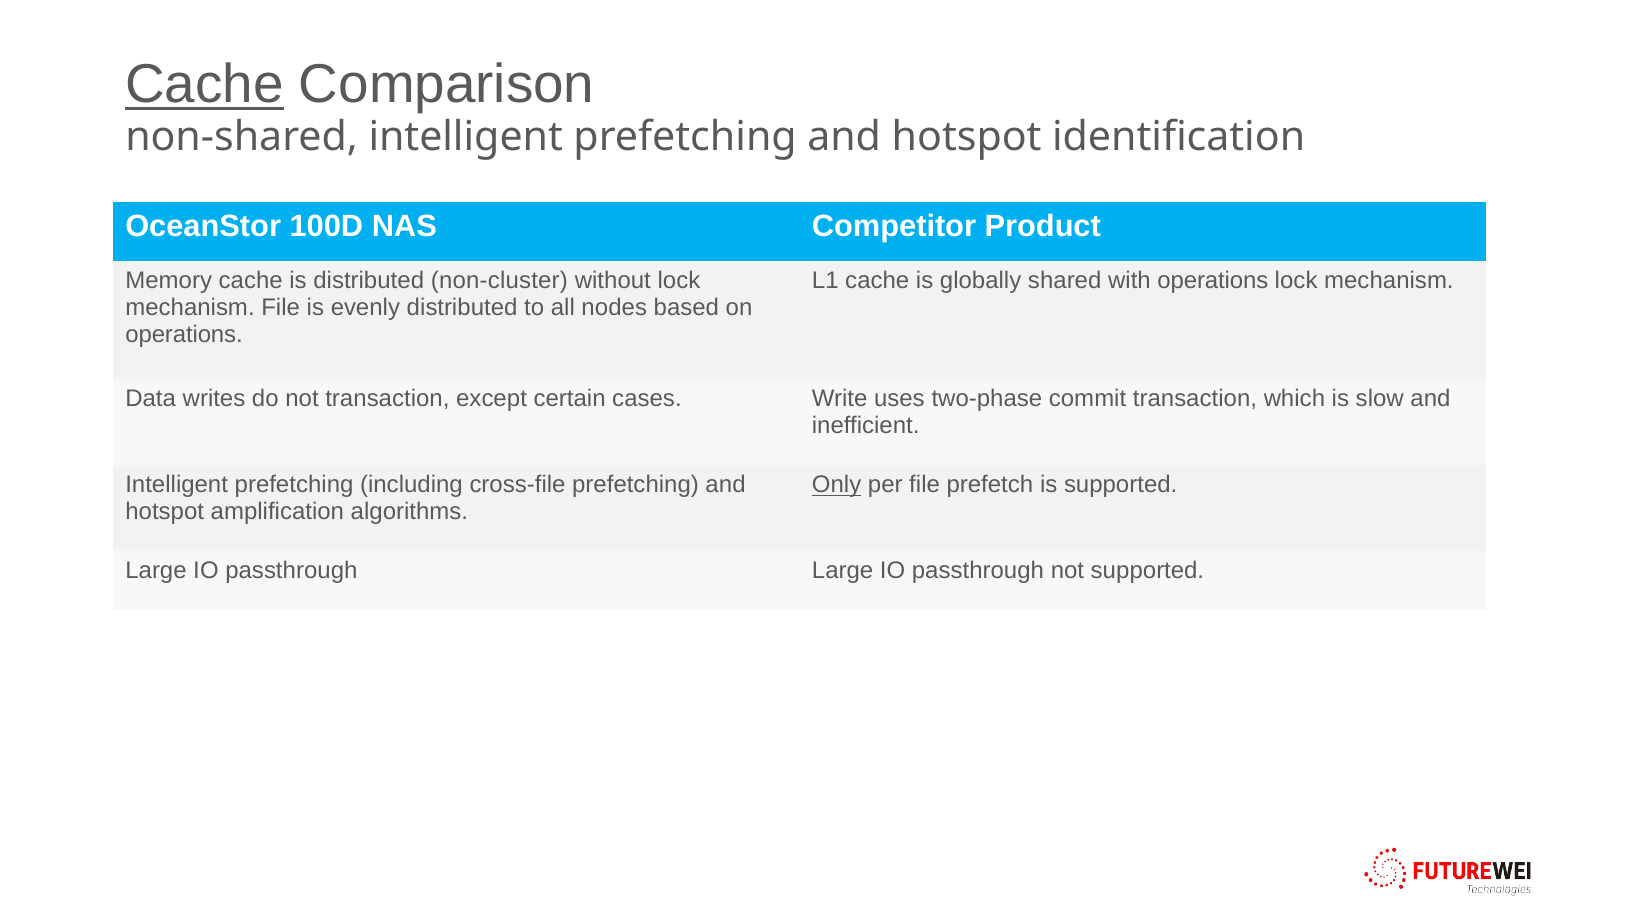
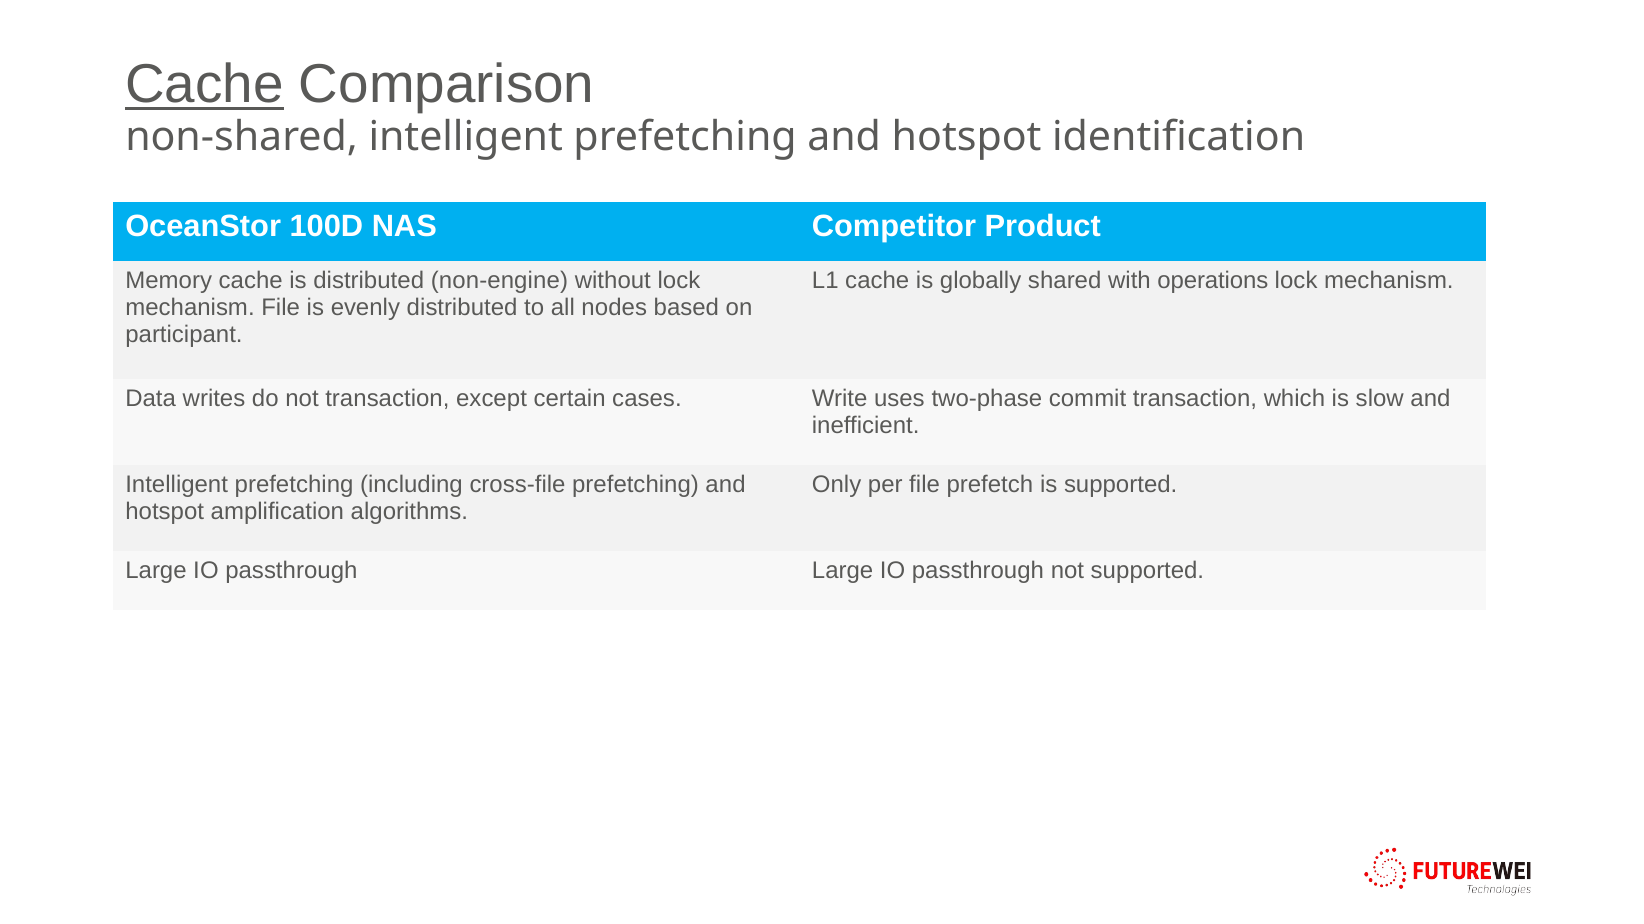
non-cluster: non-cluster -> non-engine
operations at (184, 335): operations -> participant
Only underline: present -> none
